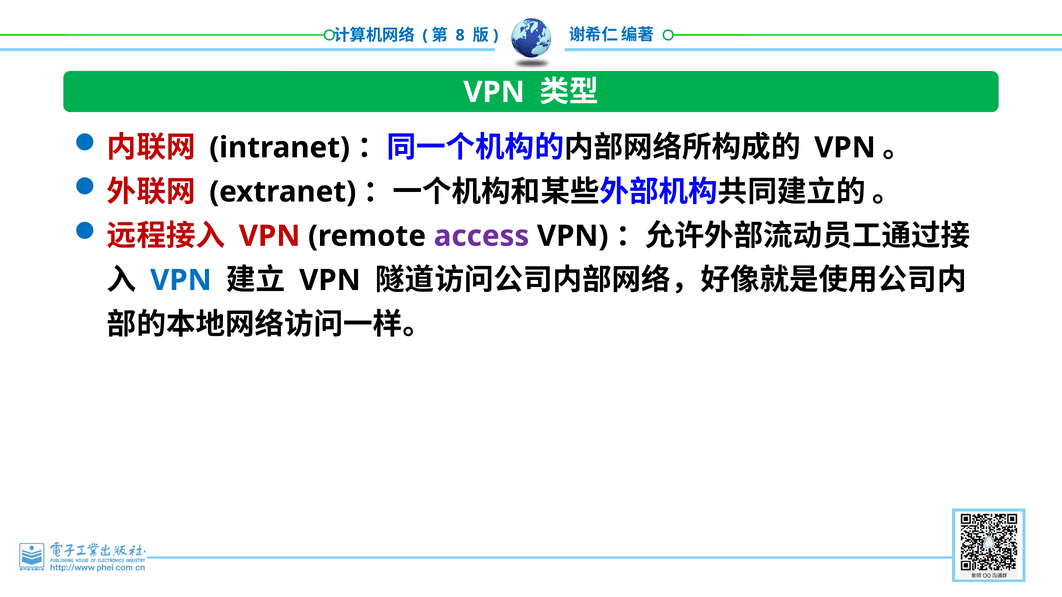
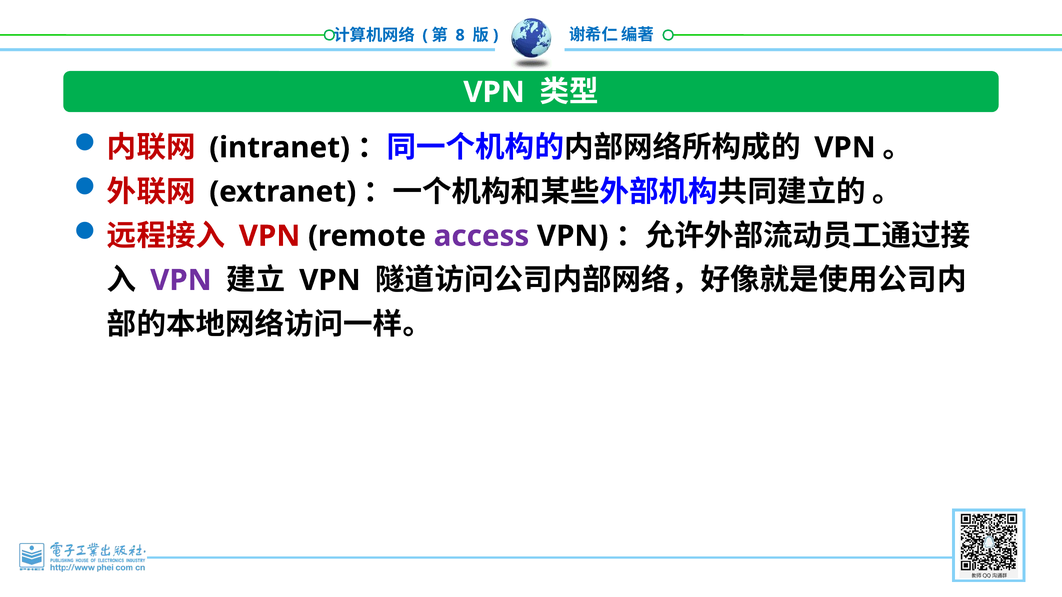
VPN at (181, 280) colour: blue -> purple
